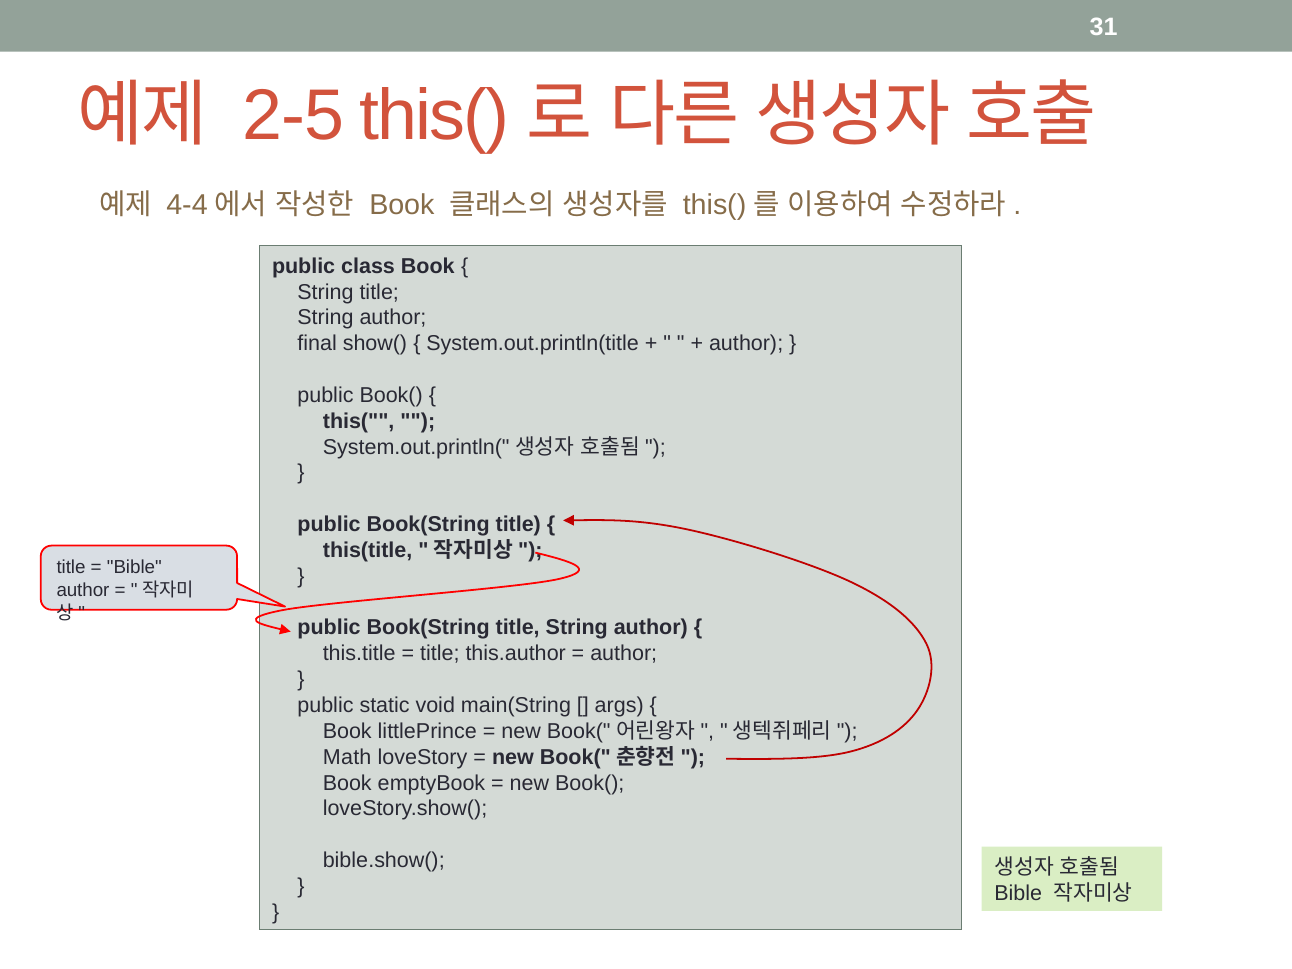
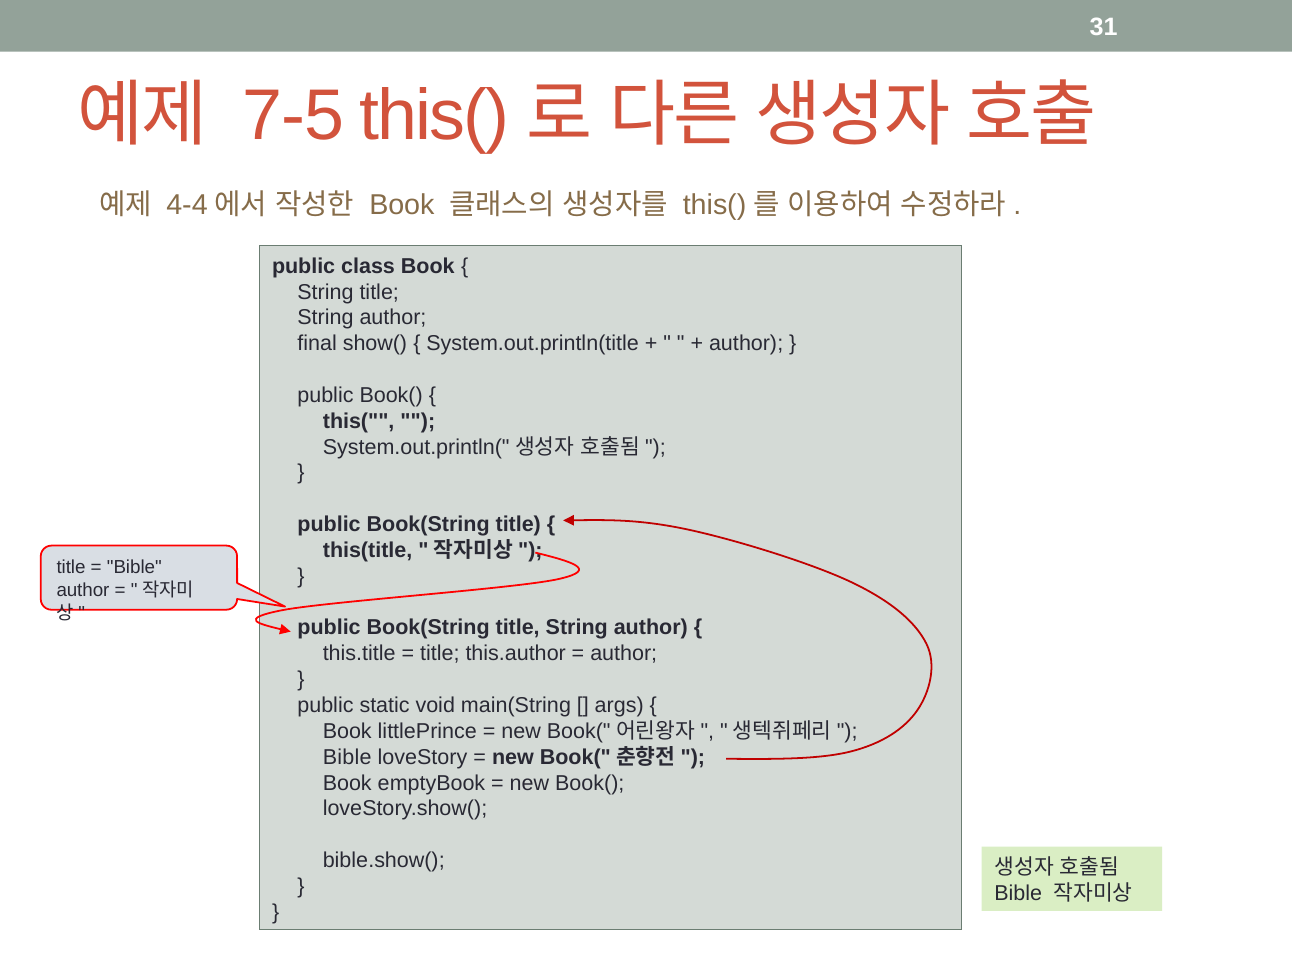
2-5: 2-5 -> 7-5
Math at (347, 757): Math -> Bible
